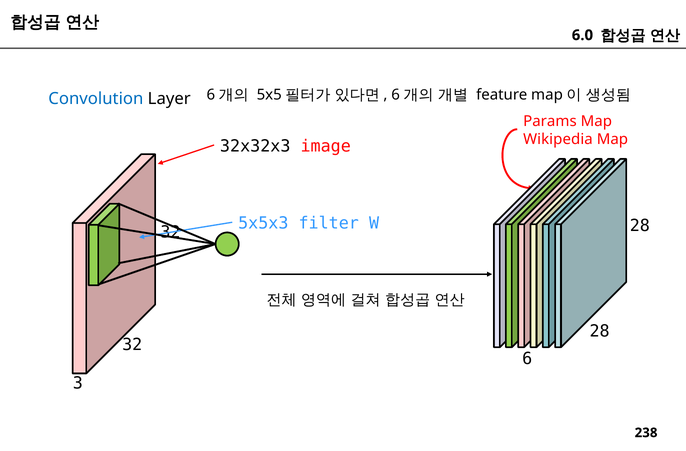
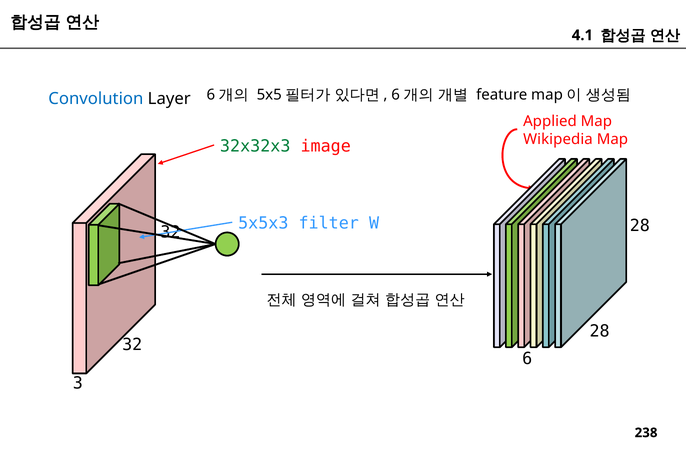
6.0: 6.0 -> 4.1
Params: Params -> Applied
32x32x3 colour: black -> green
